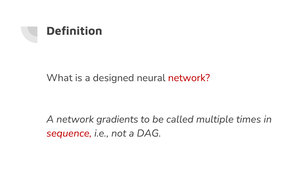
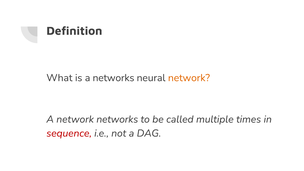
a designed: designed -> networks
network at (189, 78) colour: red -> orange
network gradients: gradients -> networks
